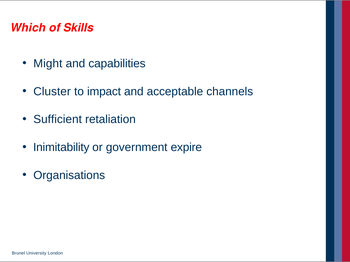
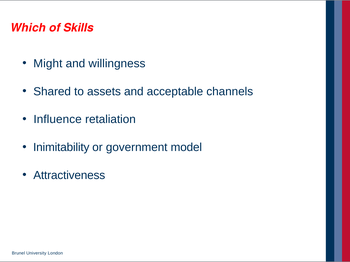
capabilities: capabilities -> willingness
Cluster: Cluster -> Shared
impact: impact -> assets
Sufficient: Sufficient -> Influence
expire: expire -> model
Organisations: Organisations -> Attractiveness
